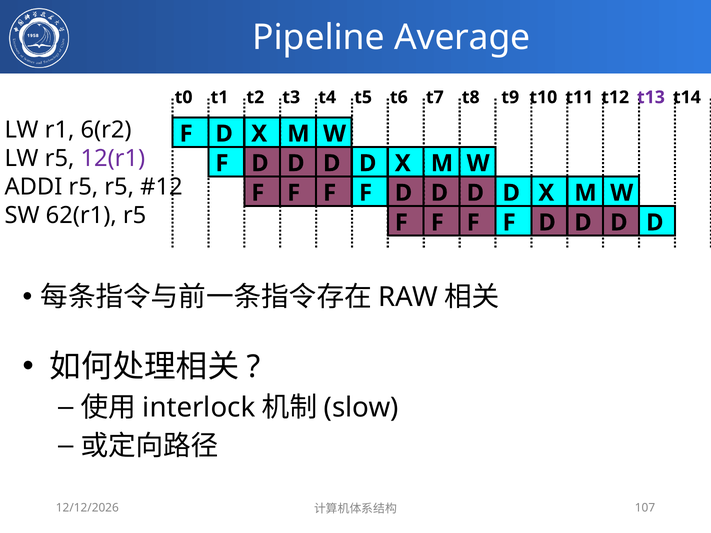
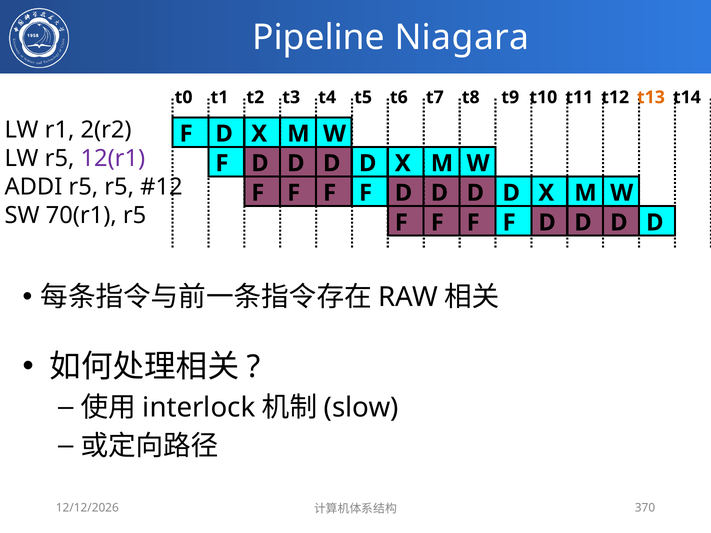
Average: Average -> Niagara
t13 colour: purple -> orange
6(r2: 6(r2 -> 2(r2
62(r1: 62(r1 -> 70(r1
107: 107 -> 370
